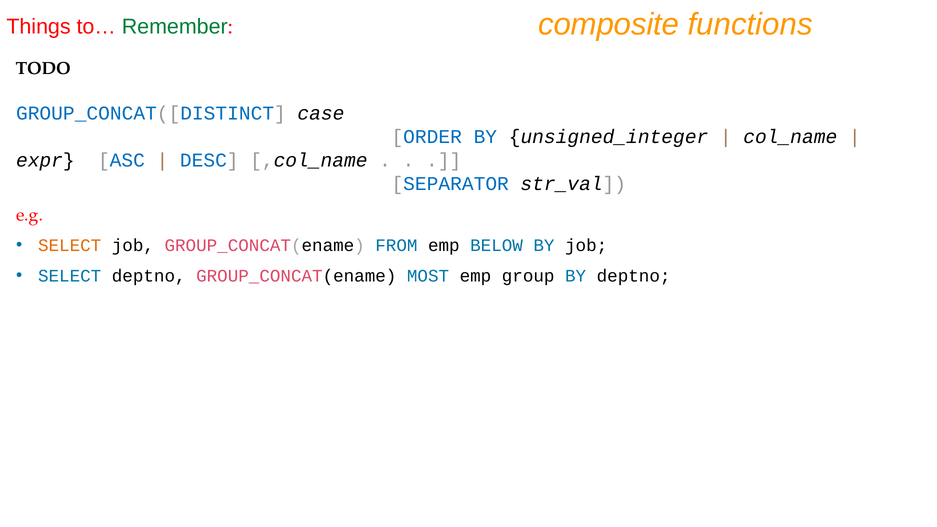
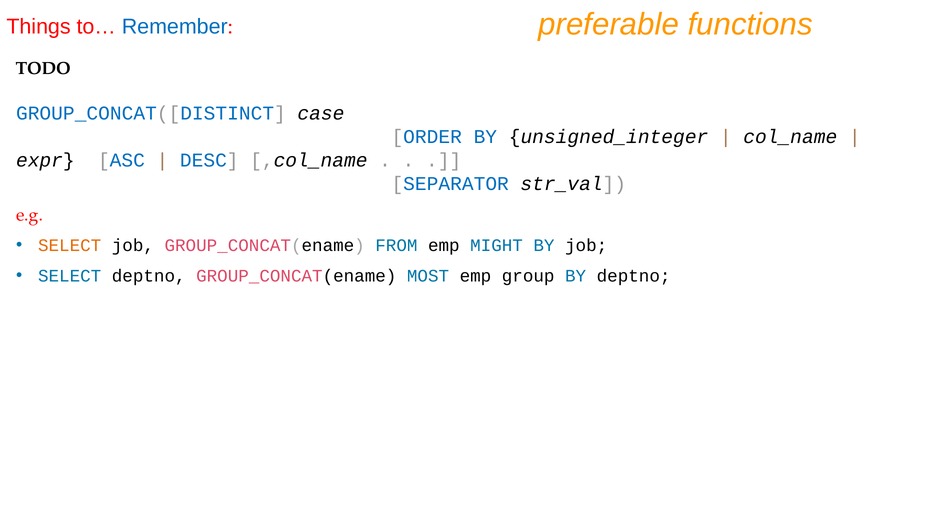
composite: composite -> preferable
Remember colour: green -> blue
BELOW: BELOW -> MIGHT
